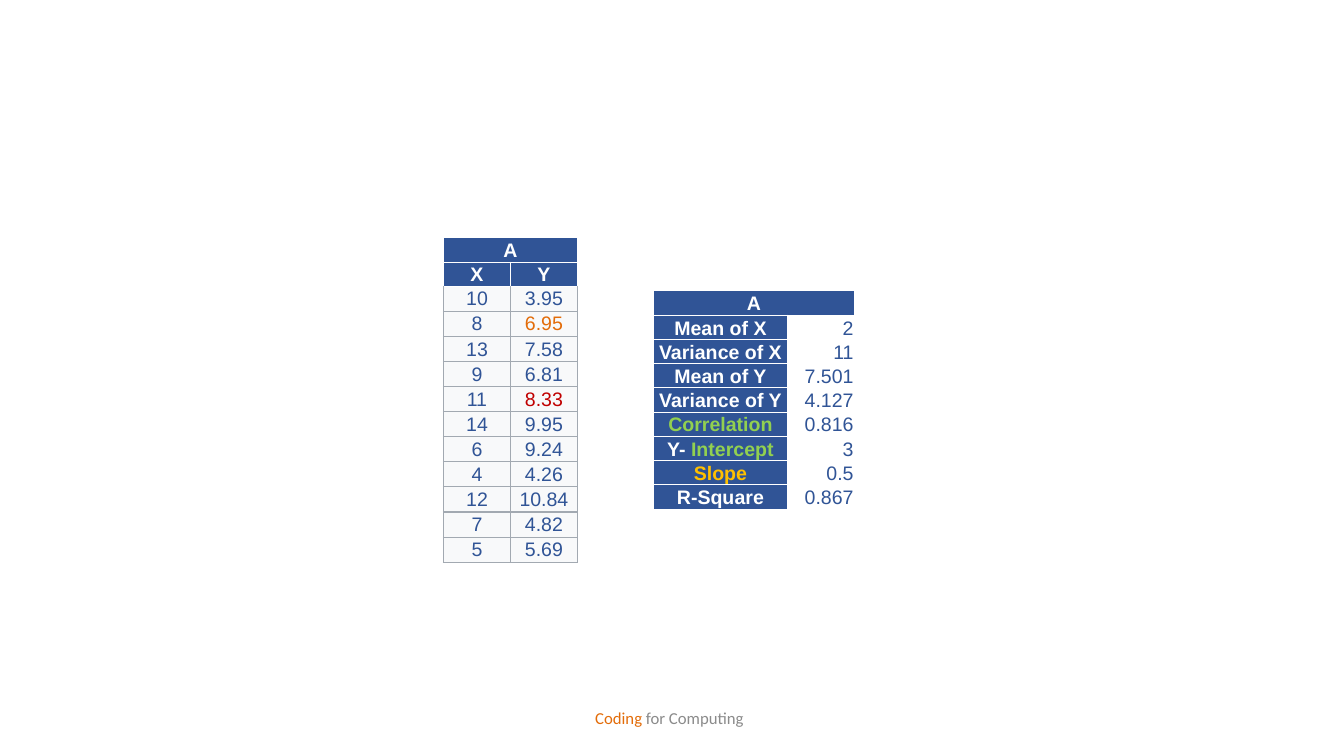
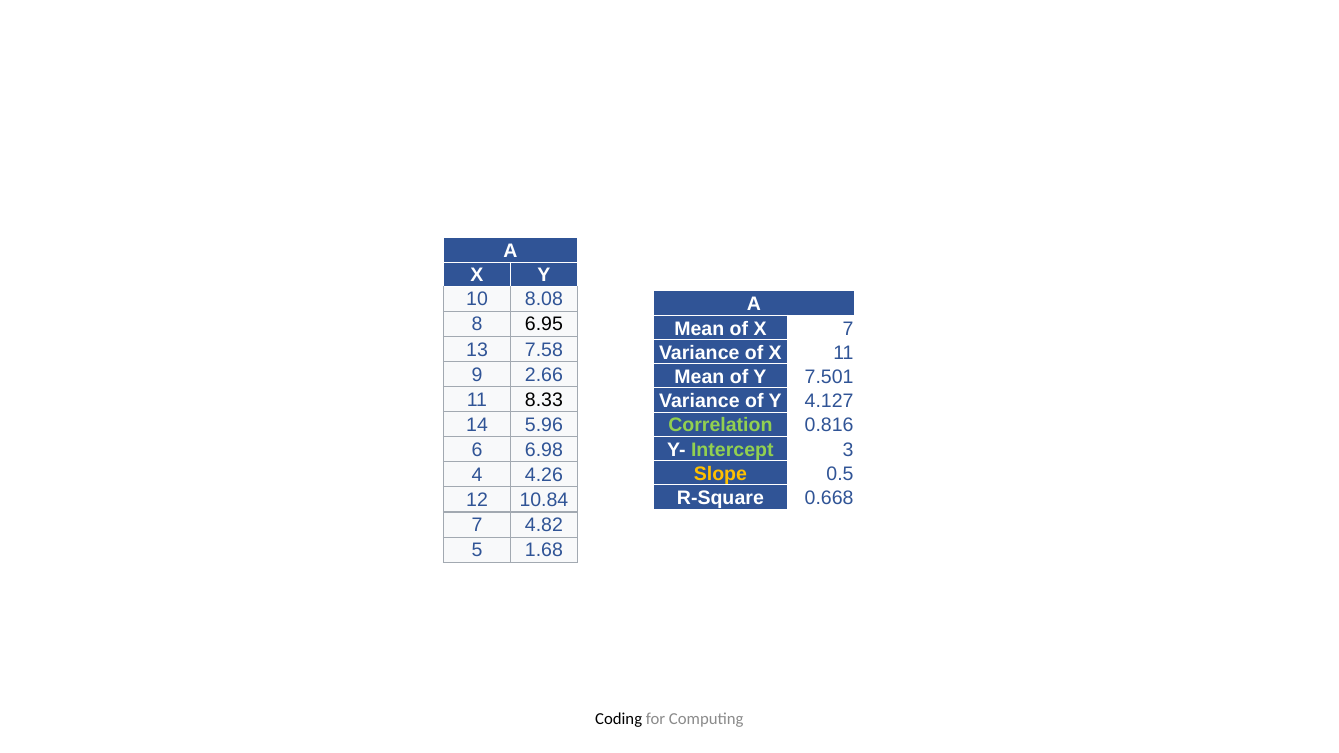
3.95: 3.95 -> 8.08
6.95 colour: orange -> black
X 2: 2 -> 7
6.81: 6.81 -> 2.66
8.33 colour: red -> black
9.95: 9.95 -> 5.96
9.24: 9.24 -> 6.98
0.867: 0.867 -> 0.668
5.69: 5.69 -> 1.68
Coding colour: orange -> black
